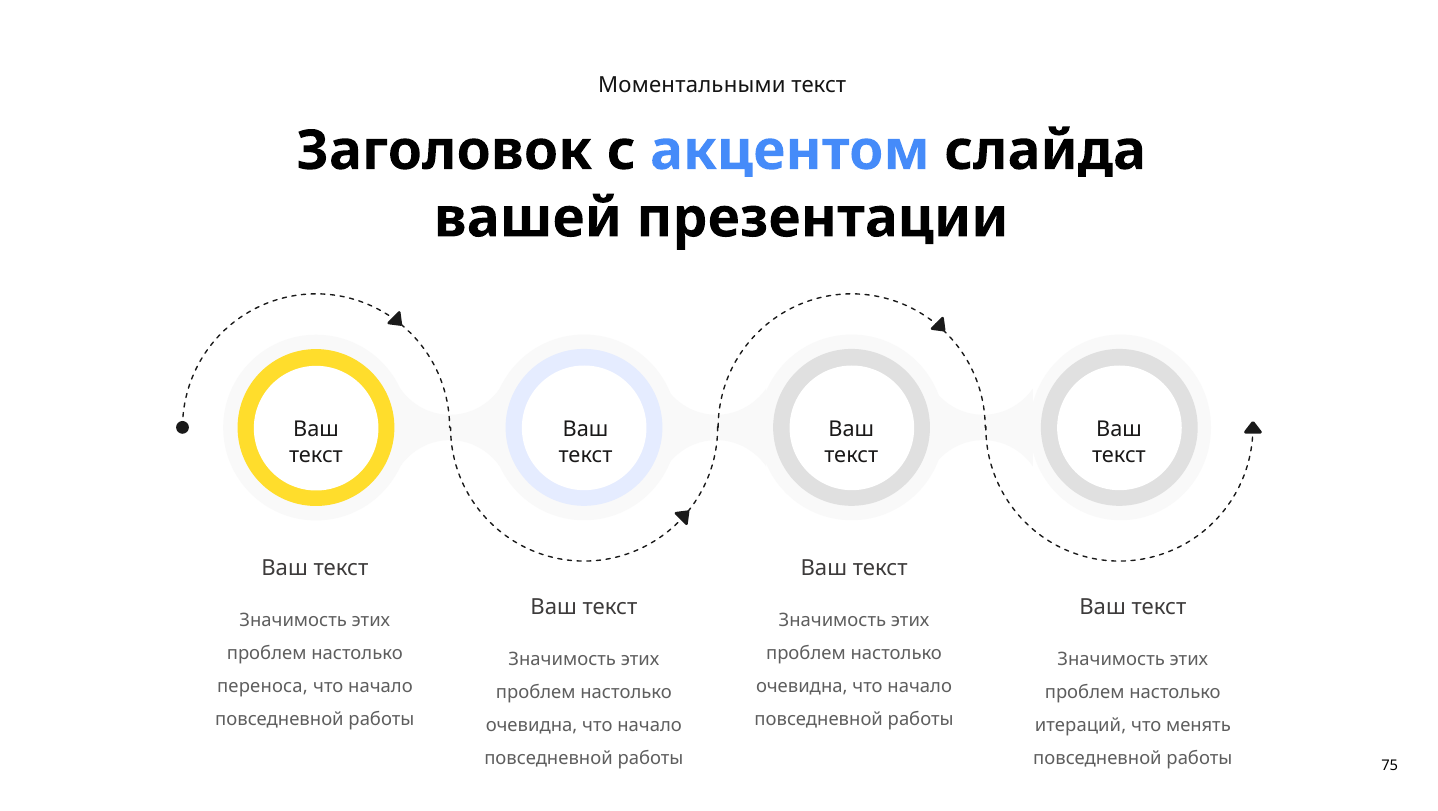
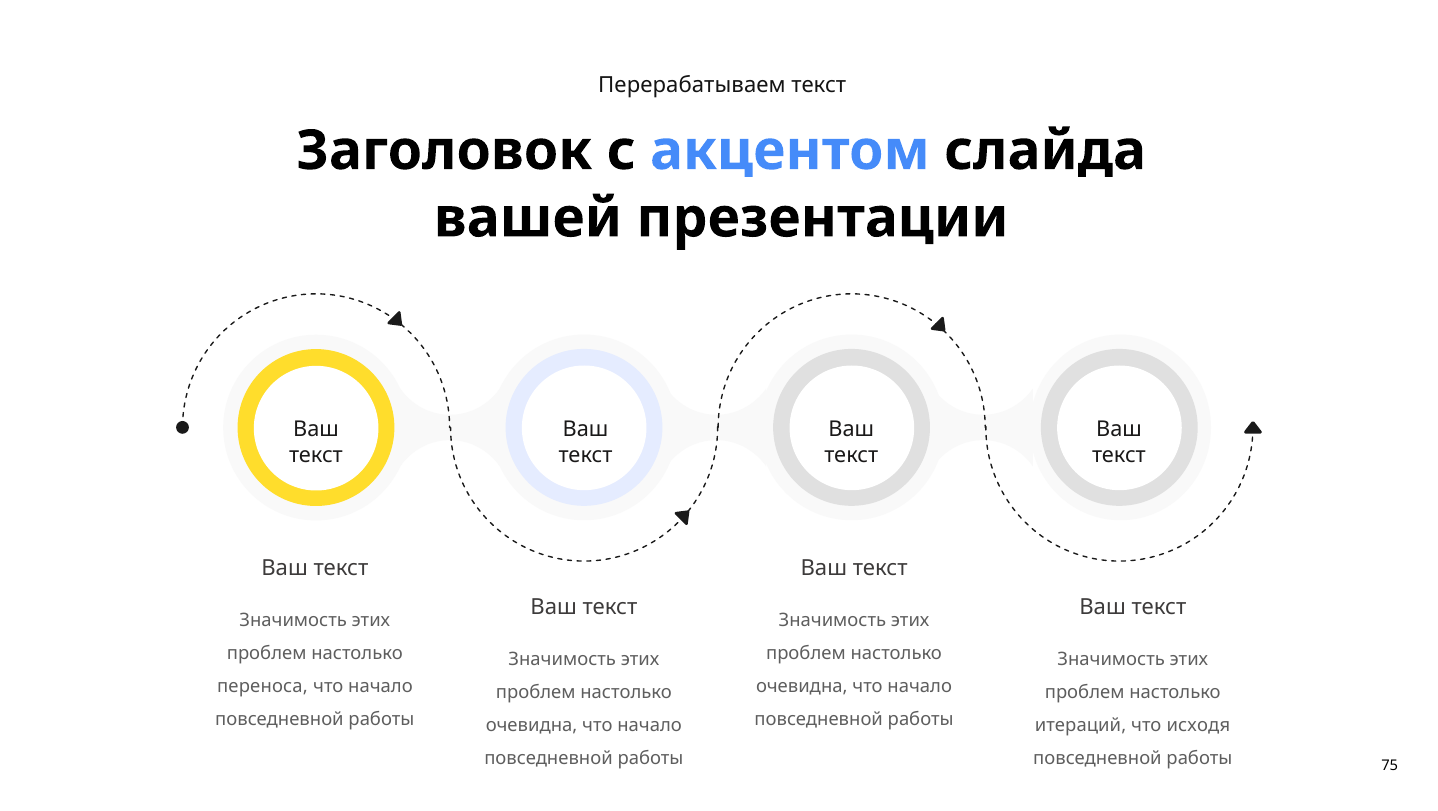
Моментальными: Моментальными -> Перерабатываем
менять: менять -> исходя
